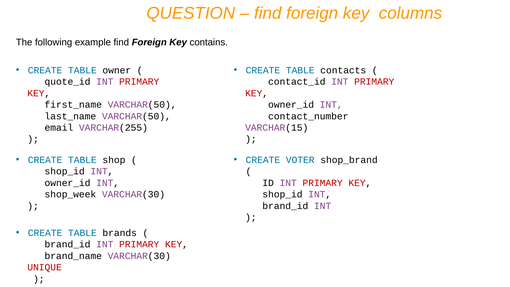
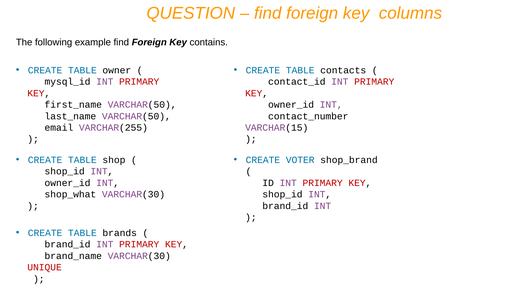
quote_id: quote_id -> mysql_id
shop_week: shop_week -> shop_what
